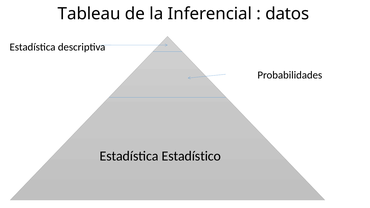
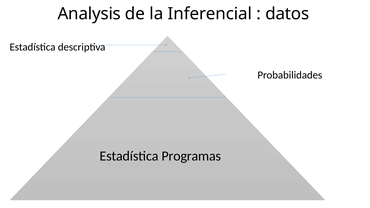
Tableau: Tableau -> Analysis
Estadístico: Estadístico -> Programas
